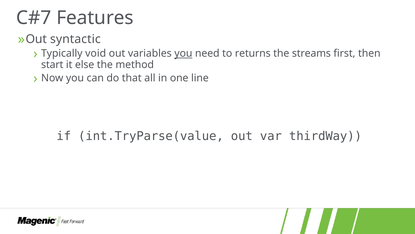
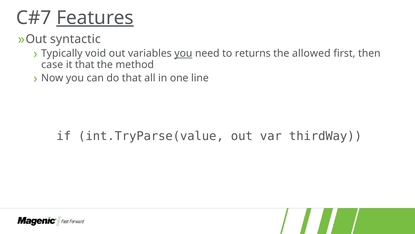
Features underline: none -> present
streams: streams -> allowed
start: start -> case
it else: else -> that
